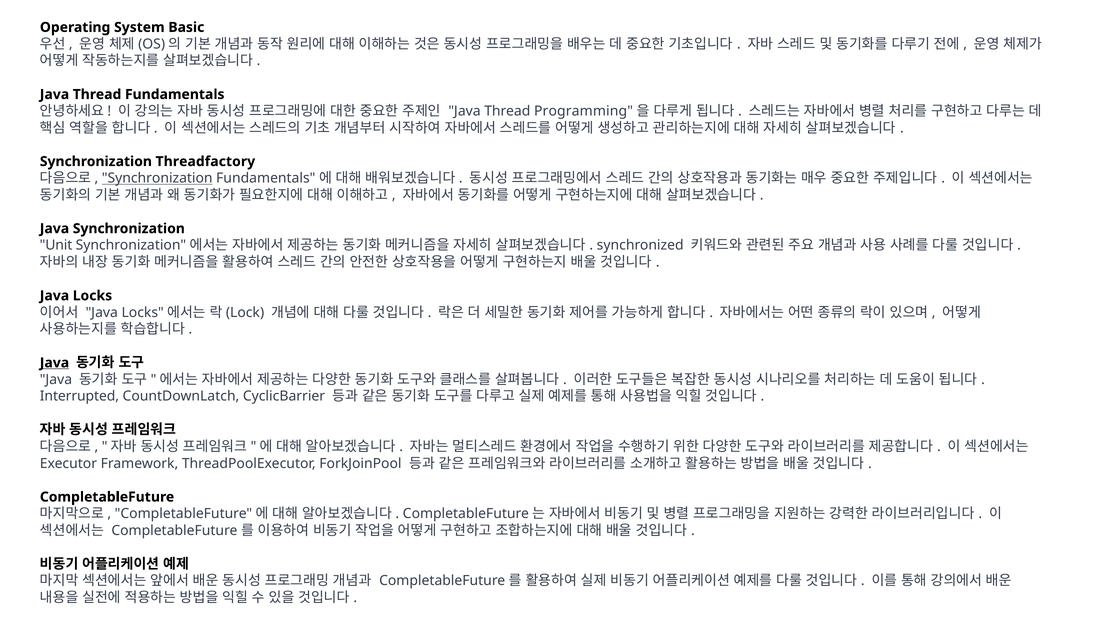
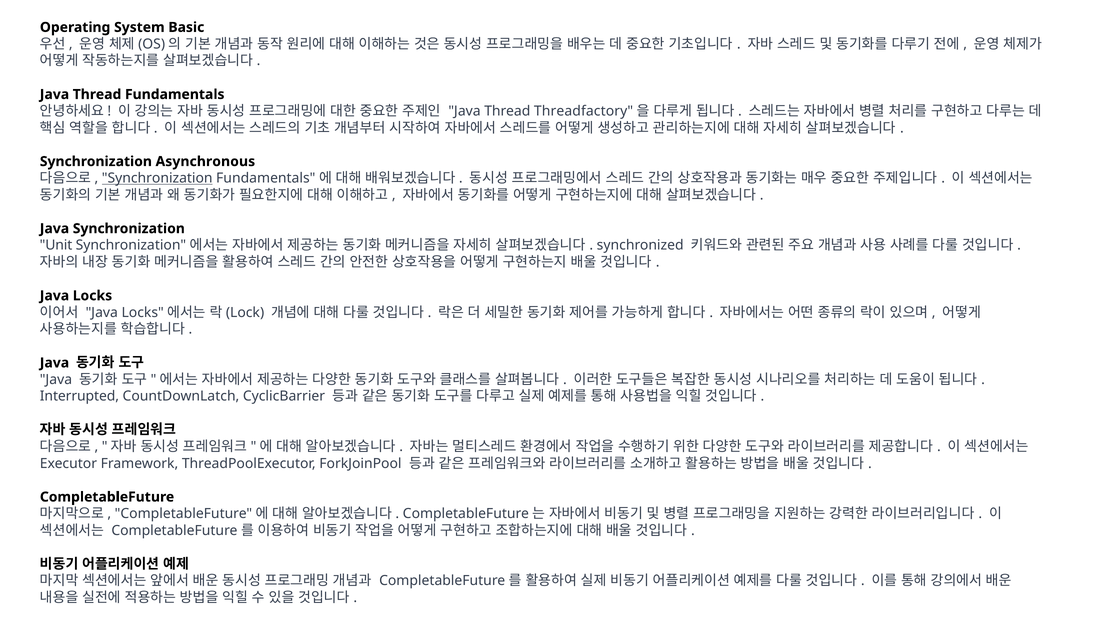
Programming: Programming -> Threadfactory
Threadfactory: Threadfactory -> Asynchronous
Java at (54, 363) underline: present -> none
